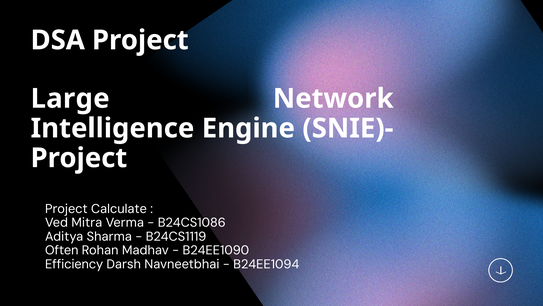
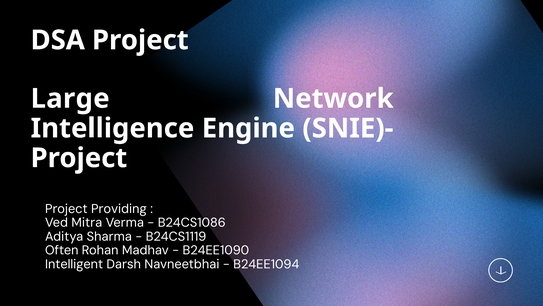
Calculate: Calculate -> Providing
Efficiency: Efficiency -> Intelligent
